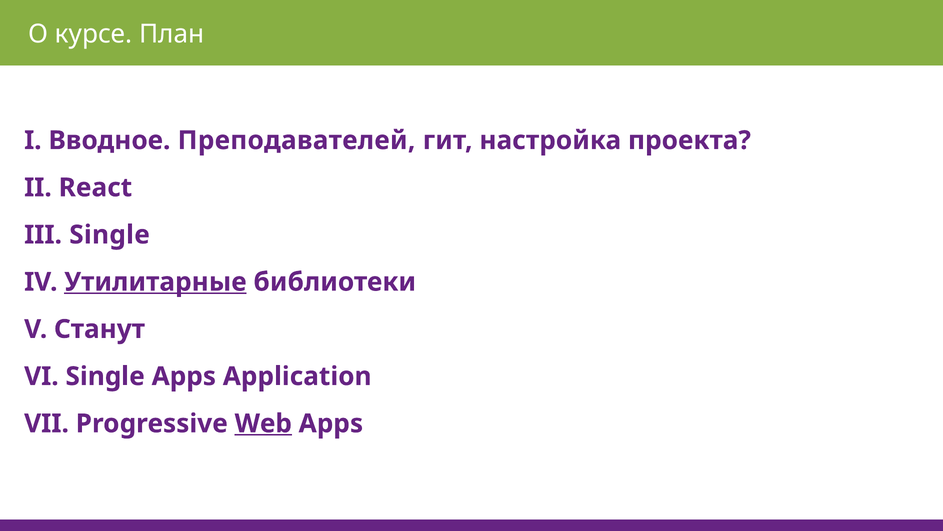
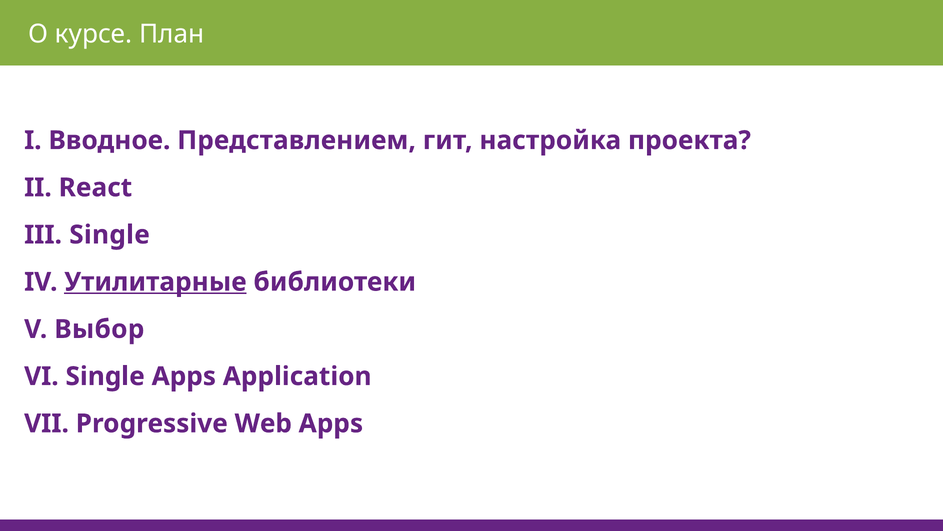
Преподавателей: Преподавателей -> Представлением
Станут: Станут -> Выбор
Web underline: present -> none
